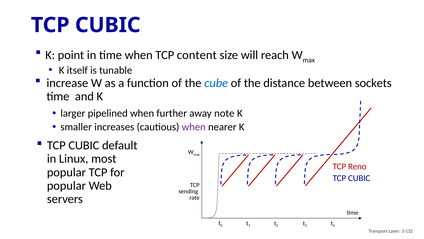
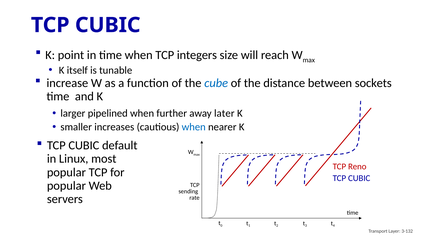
content: content -> integers
note: note -> later
when at (194, 127) colour: purple -> blue
